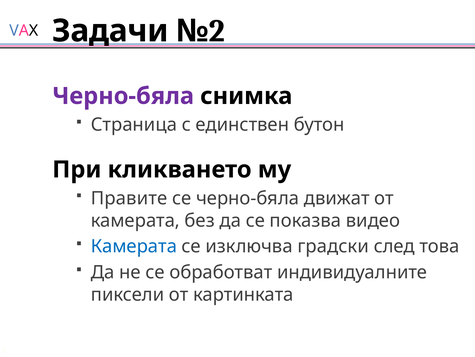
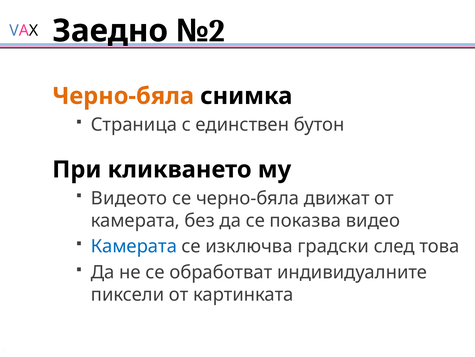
Задачи: Задачи -> Заедно
Черно-бяла at (123, 96) colour: purple -> orange
Правите: Правите -> Видеото
